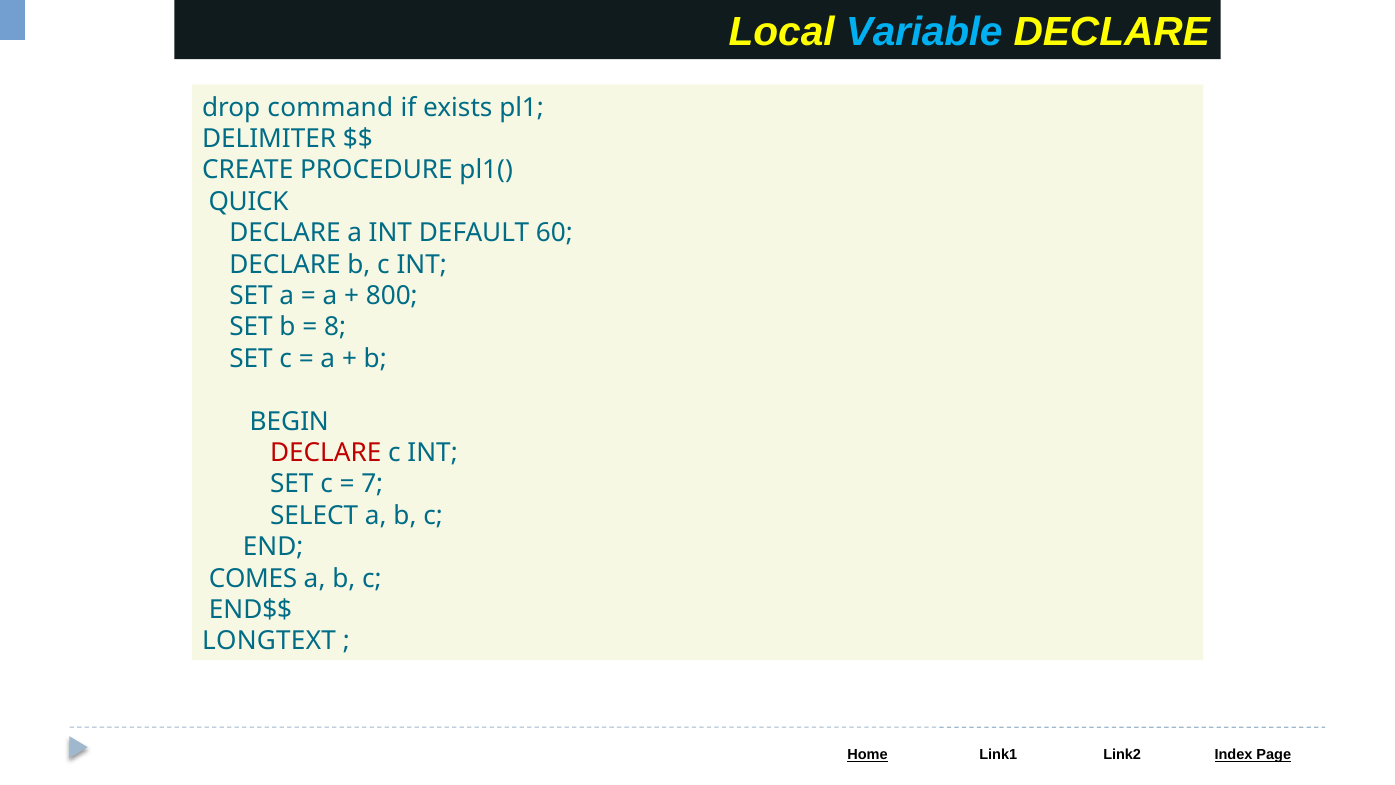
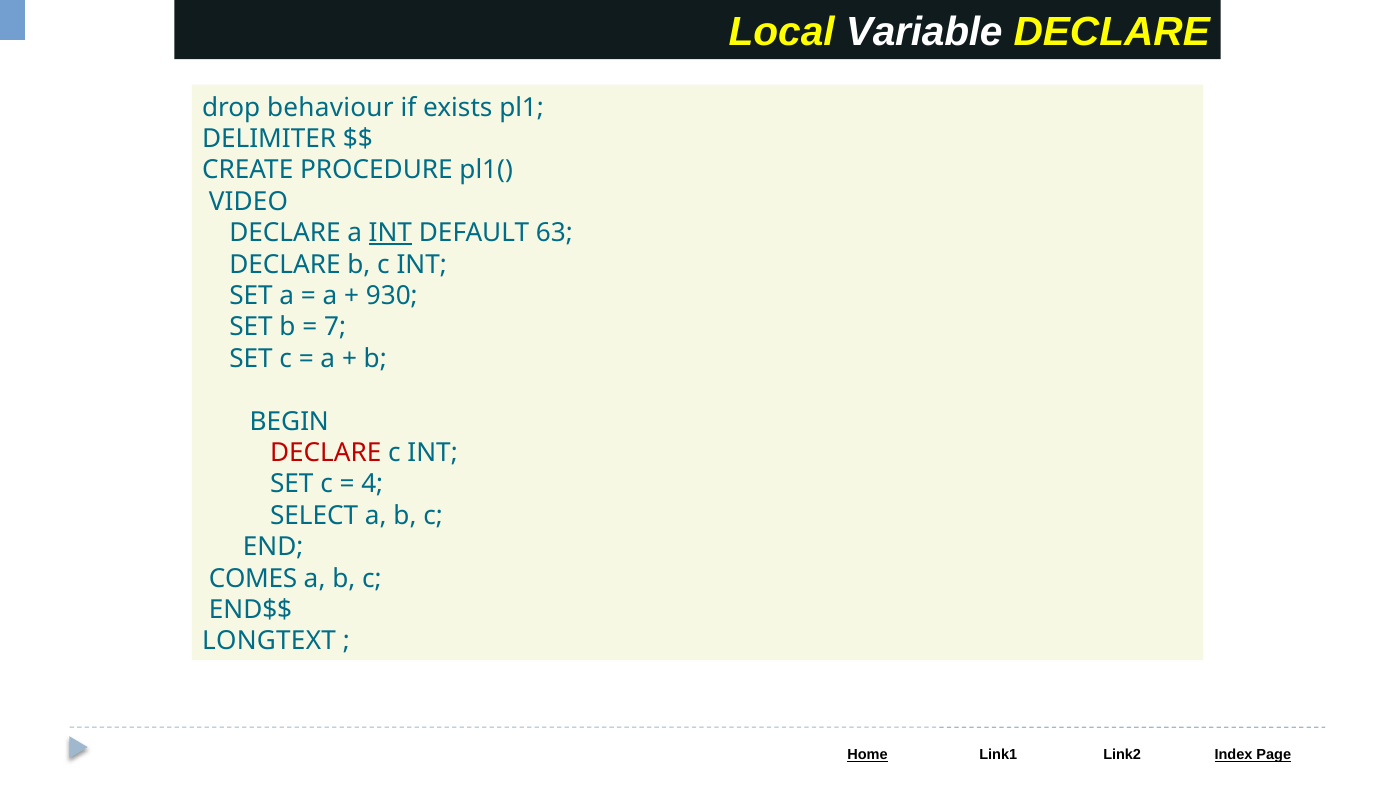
Variable colour: light blue -> white
command: command -> behaviour
QUICK: QUICK -> VIDEO
INT at (390, 233) underline: none -> present
60: 60 -> 63
800: 800 -> 930
8: 8 -> 7
7: 7 -> 4
